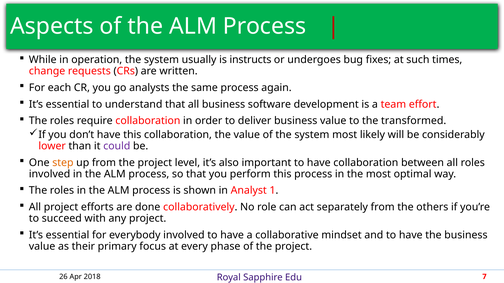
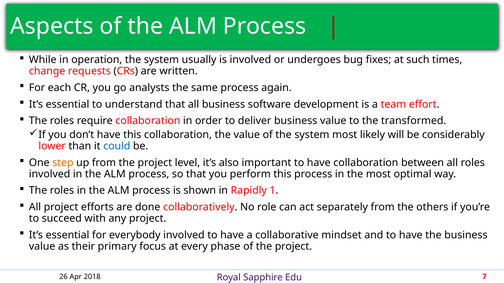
is instructs: instructs -> involved
could colour: purple -> blue
Analyst: Analyst -> Rapidly
